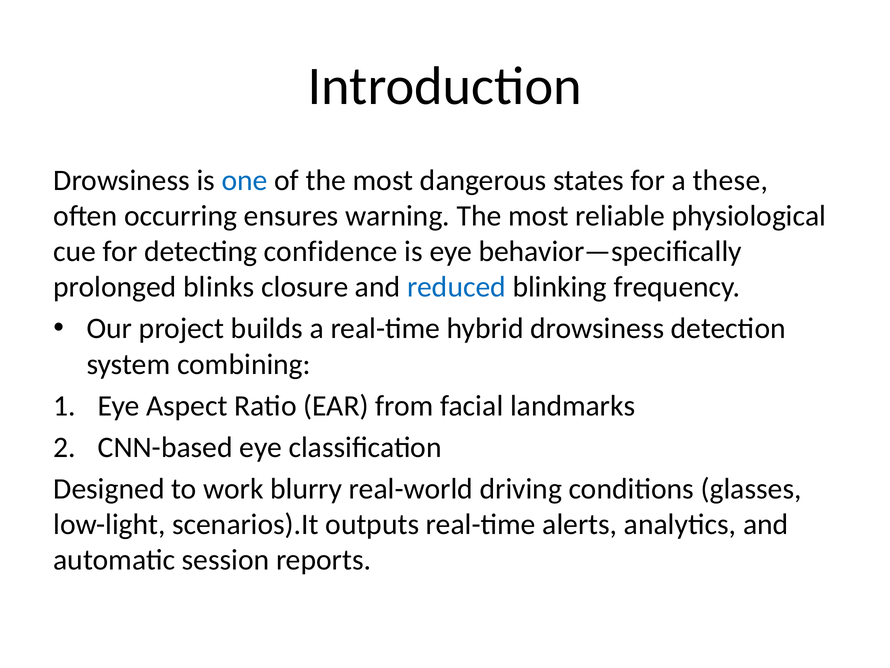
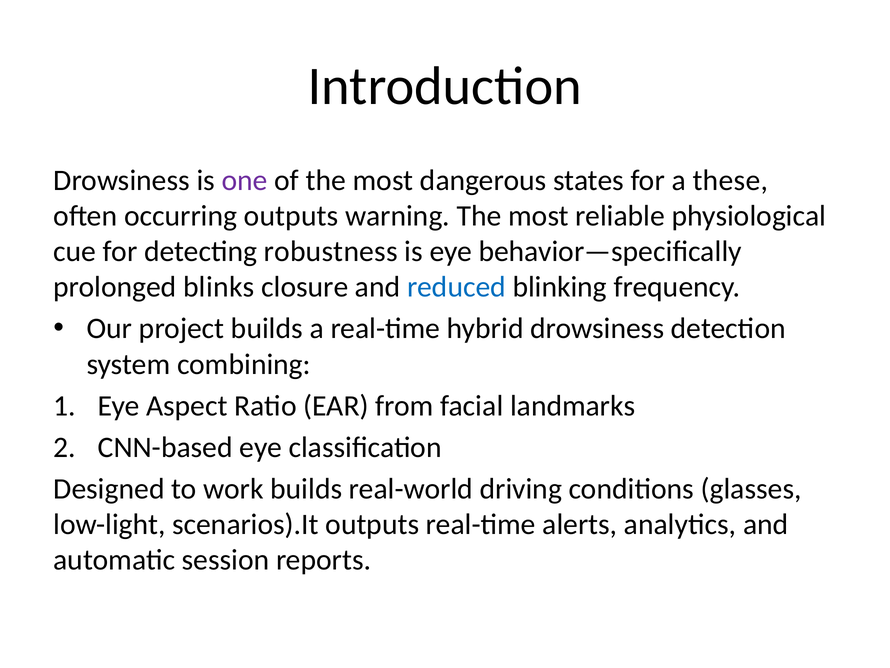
one colour: blue -> purple
occurring ensures: ensures -> outputs
confidence: confidence -> robustness
work blurry: blurry -> builds
